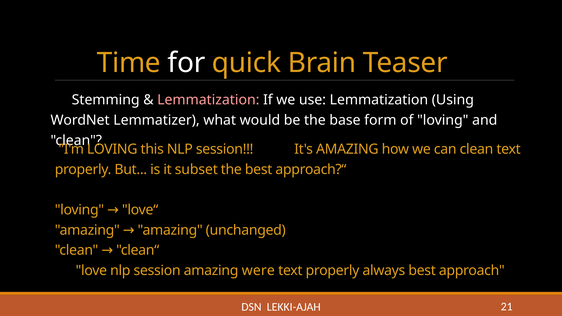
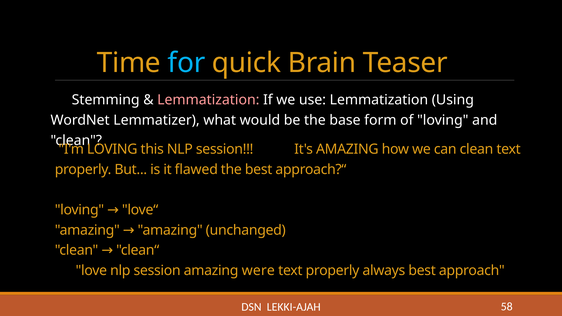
for colour: white -> light blue
subset: subset -> flawed
21: 21 -> 58
